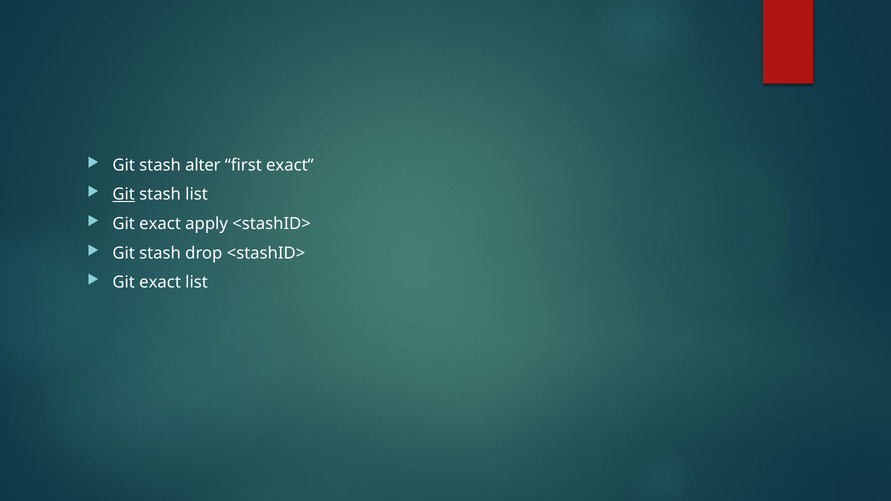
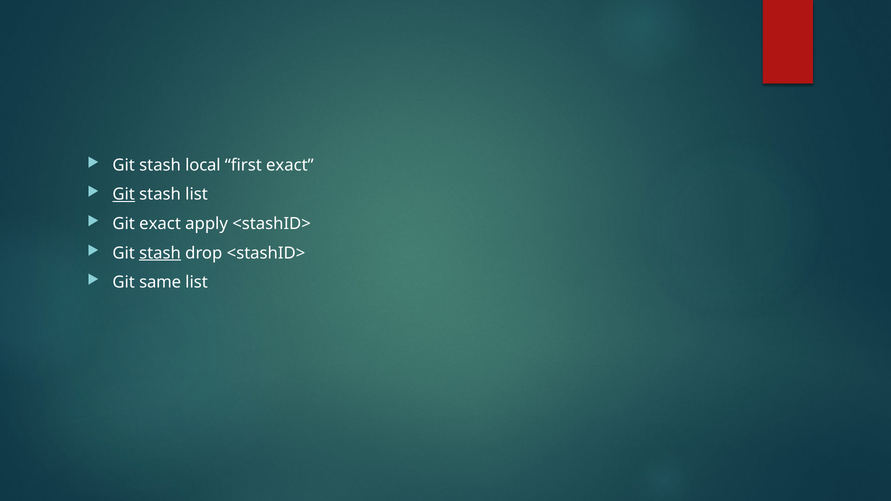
alter: alter -> local
stash at (160, 253) underline: none -> present
exact at (160, 282): exact -> same
